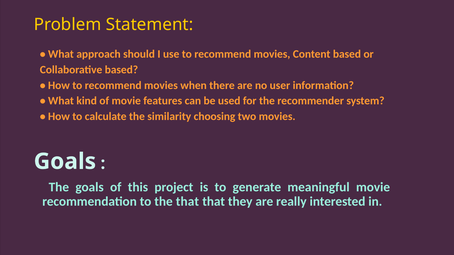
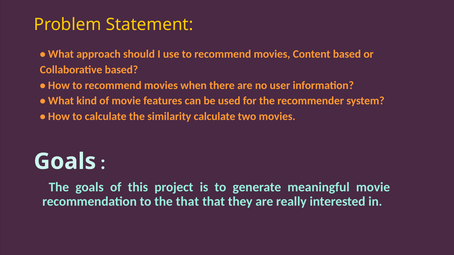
similarity choosing: choosing -> calculate
